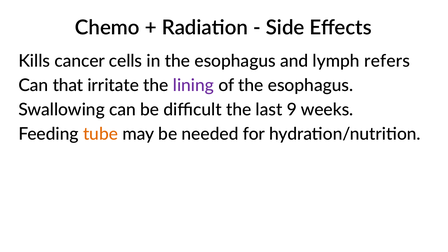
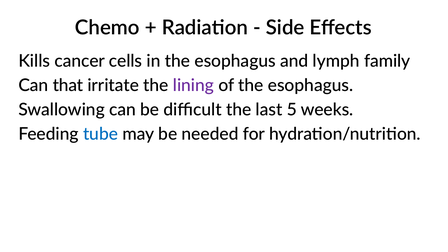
refers: refers -> family
9: 9 -> 5
tube colour: orange -> blue
